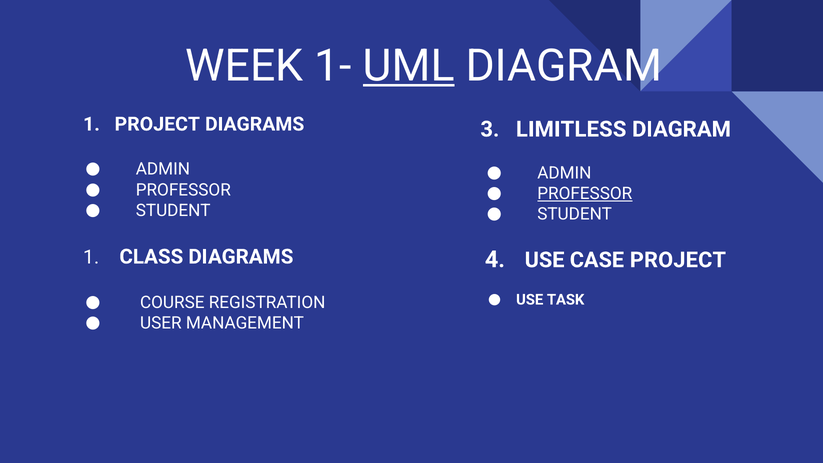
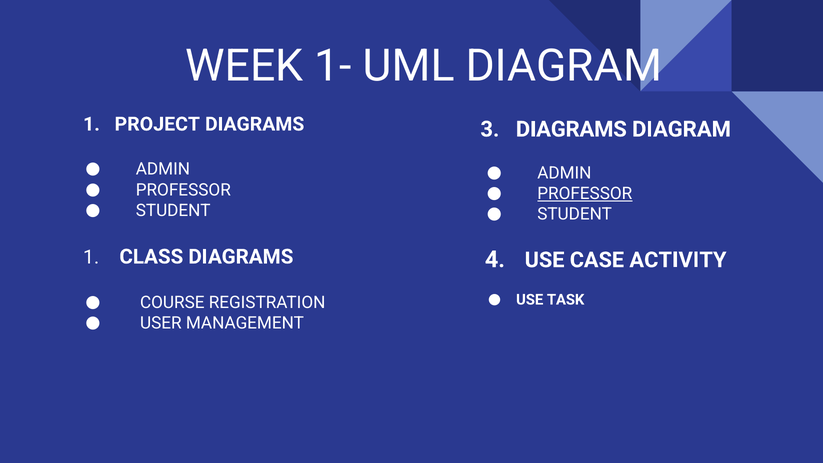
UML underline: present -> none
3 LIMITLESS: LIMITLESS -> DIAGRAMS
CASE PROJECT: PROJECT -> ACTIVITY
